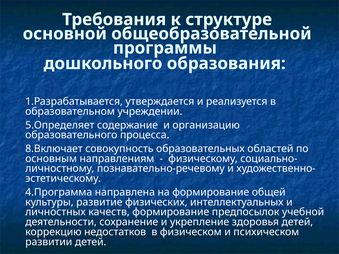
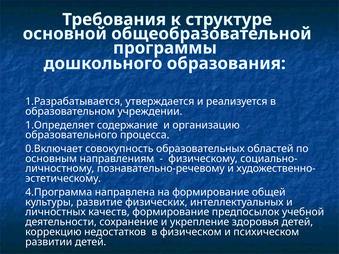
5.Определяет: 5.Определяет -> 1.Определяет
8.Включает: 8.Включает -> 0.Включает
